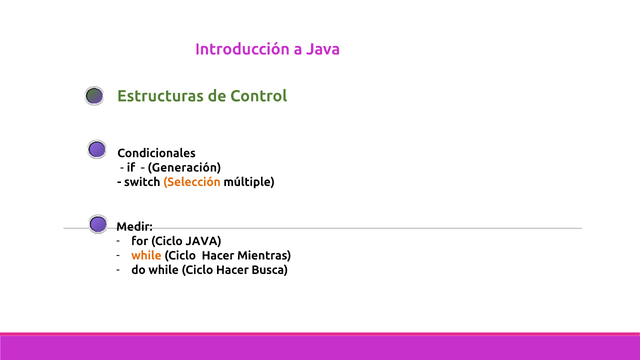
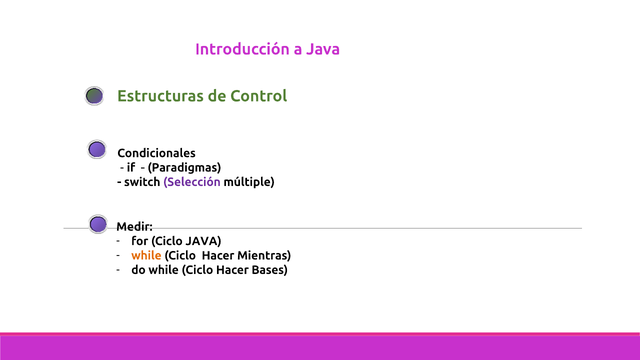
Generación: Generación -> Paradigmas
Selección colour: orange -> purple
Busca: Busca -> Bases
